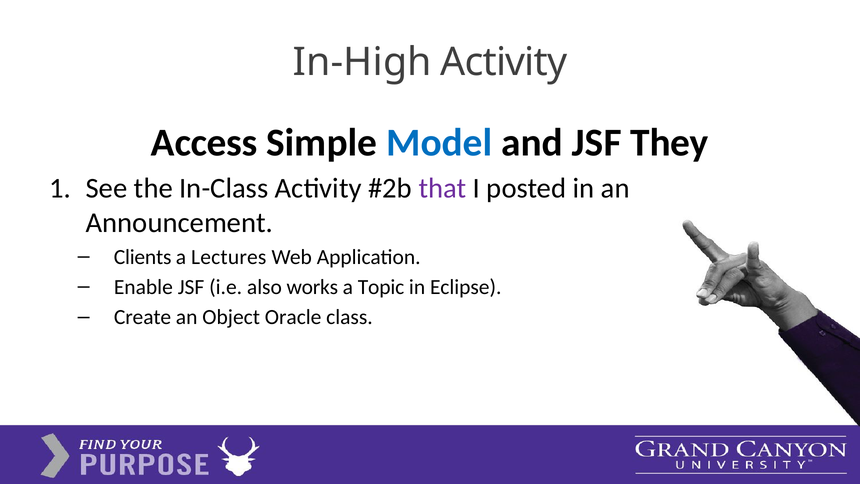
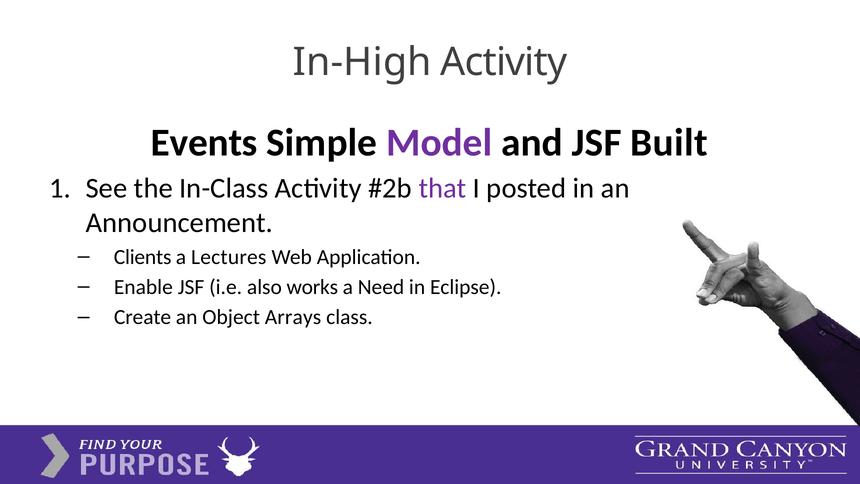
Access: Access -> Events
Model colour: blue -> purple
They: They -> Built
Topic: Topic -> Need
Oracle: Oracle -> Arrays
